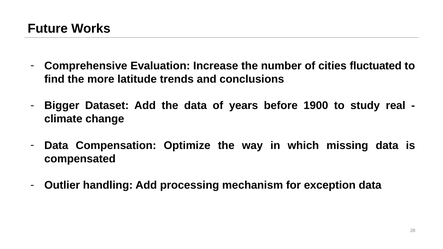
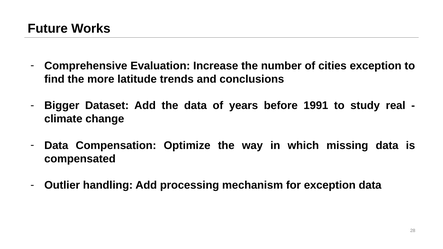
cities fluctuated: fluctuated -> exception
1900: 1900 -> 1991
